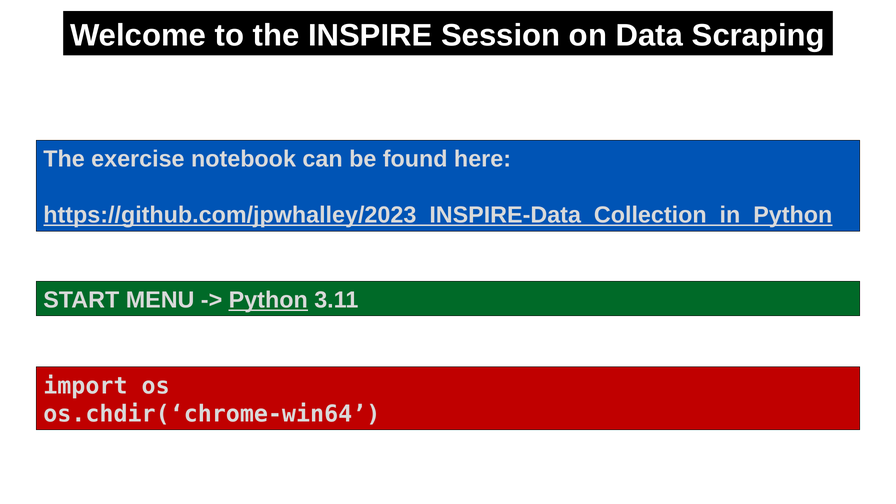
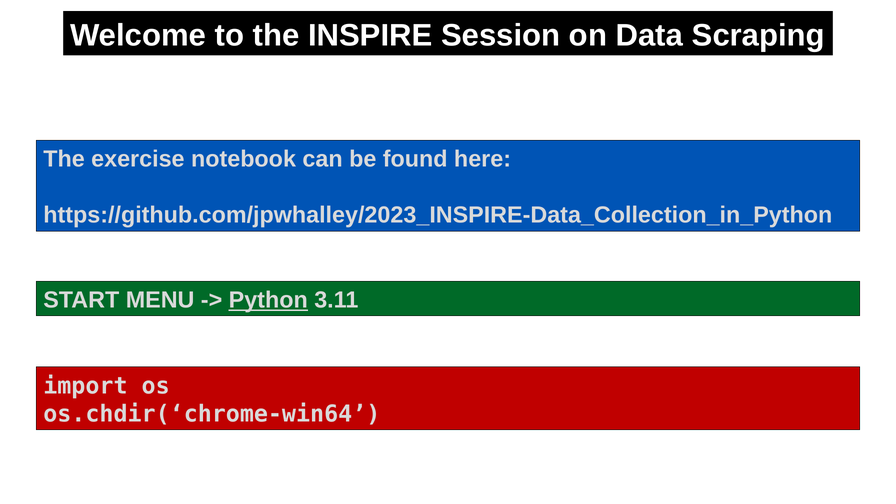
https://github.com/jpwhalley/2023_INSPIRE-Data_Collection_in_Python underline: present -> none
